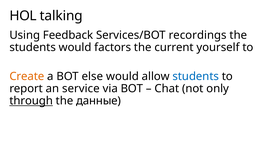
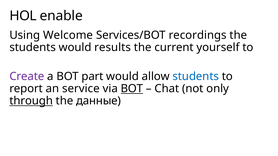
talking: talking -> enable
Feedback: Feedback -> Welcome
factors: factors -> results
Create colour: orange -> purple
else: else -> part
BOT at (132, 89) underline: none -> present
